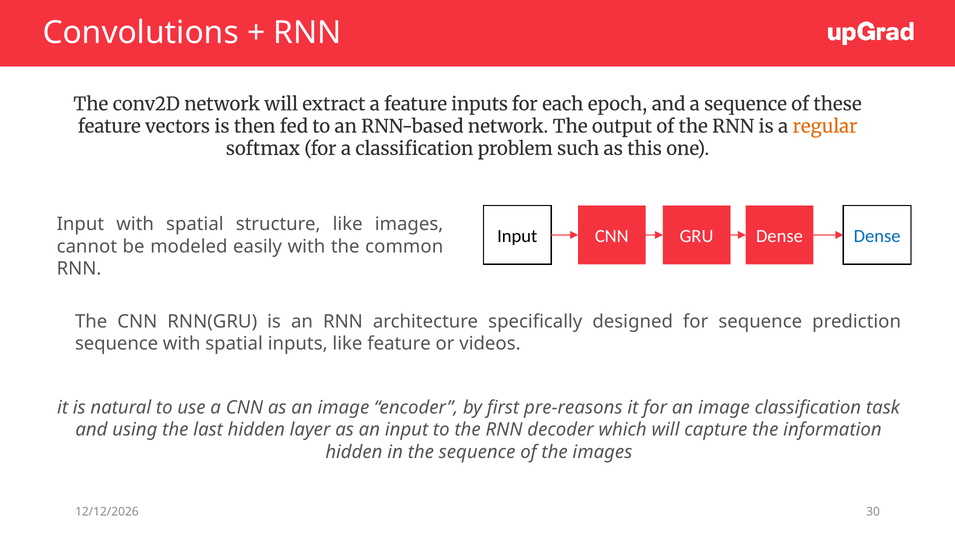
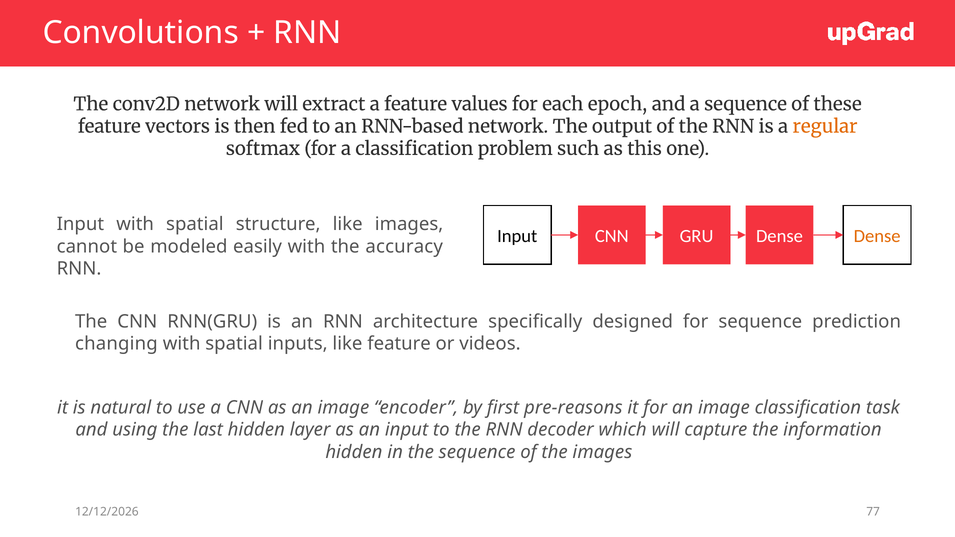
feature inputs: inputs -> values
Dense at (877, 236) colour: blue -> orange
common: common -> accuracy
sequence at (117, 344): sequence -> changing
30: 30 -> 77
